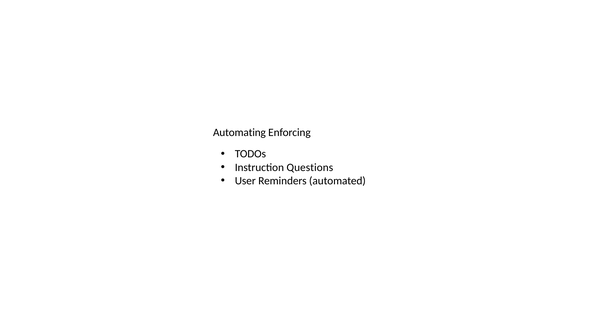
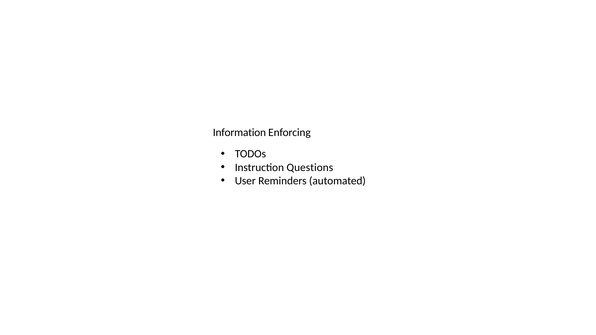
Automating: Automating -> Information
